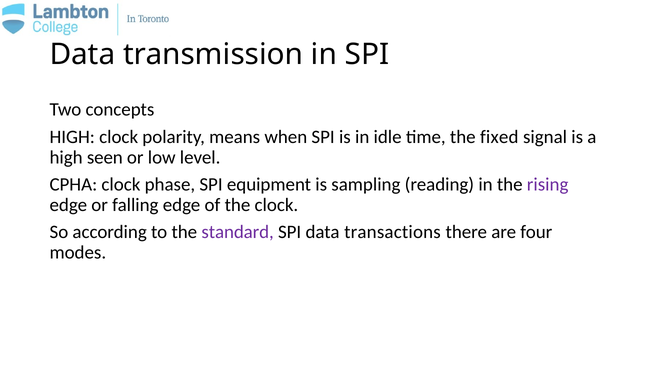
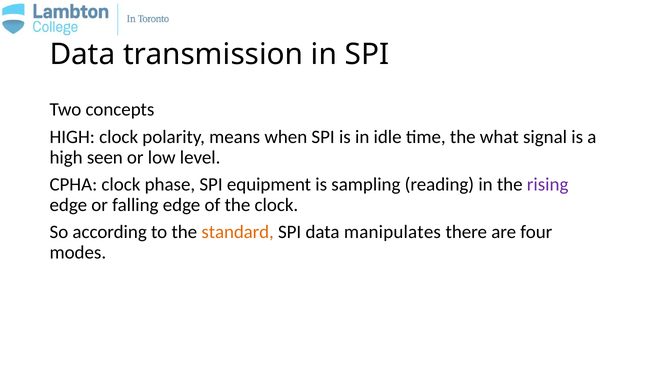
fixed: fixed -> what
standard colour: purple -> orange
transactions: transactions -> manipulates
